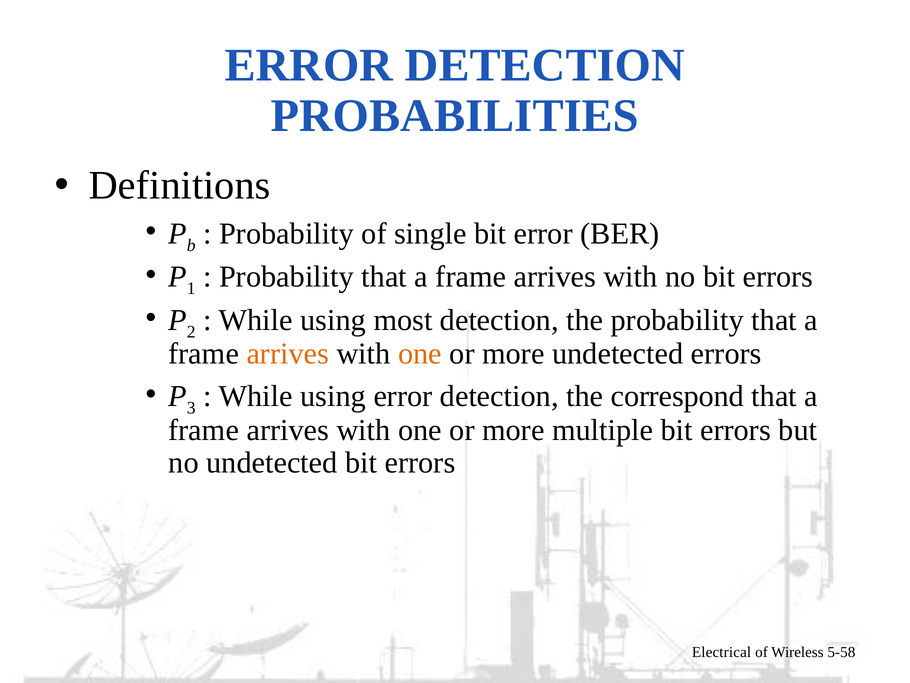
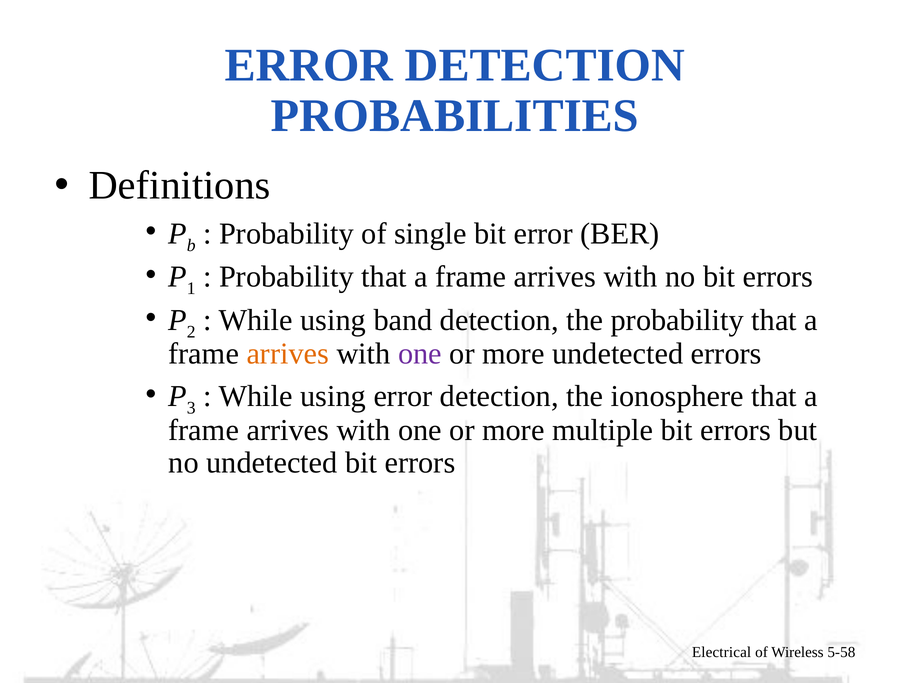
most: most -> band
one at (420, 354) colour: orange -> purple
correspond: correspond -> ionosphere
